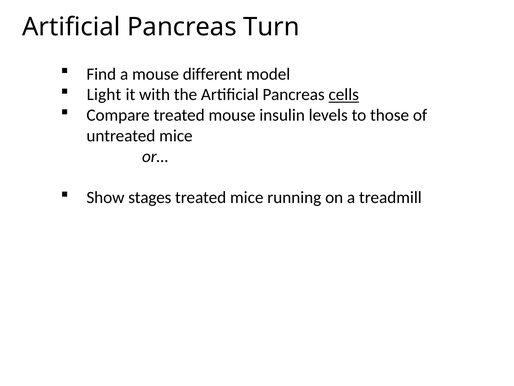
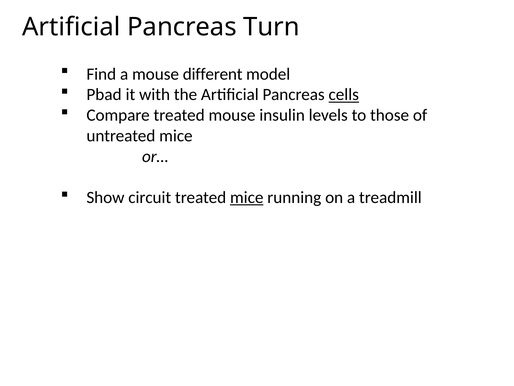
Light: Light -> Pbad
stages: stages -> circuit
mice at (247, 197) underline: none -> present
